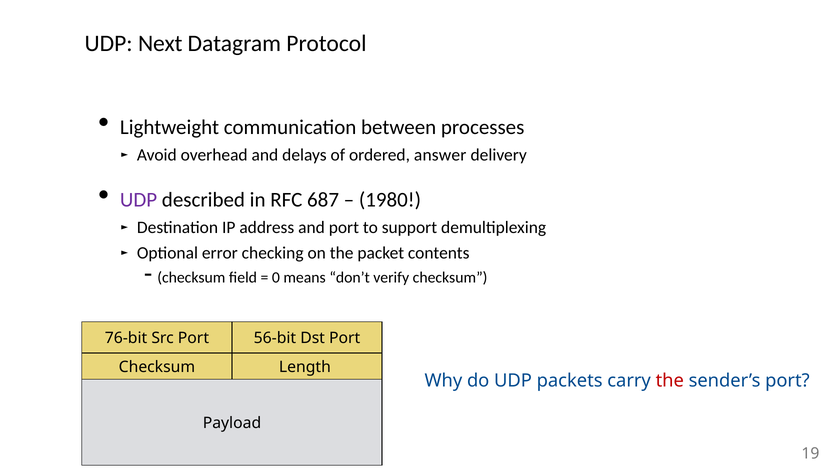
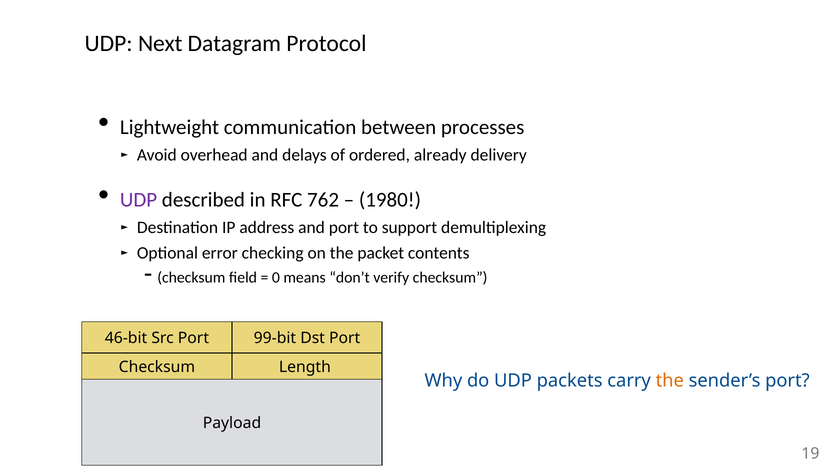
answer: answer -> already
687: 687 -> 762
76-bit: 76-bit -> 46-bit
56-bit: 56-bit -> 99-bit
the at (670, 381) colour: red -> orange
